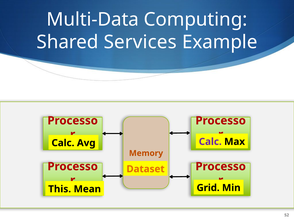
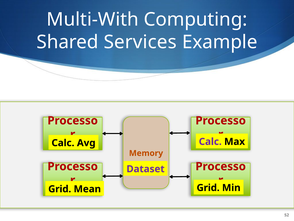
Multi-Data: Multi-Data -> Multi-With
Dataset colour: orange -> purple
This at (60, 189): This -> Grid
